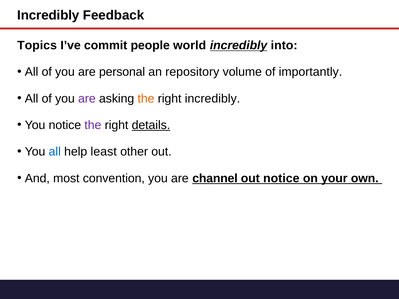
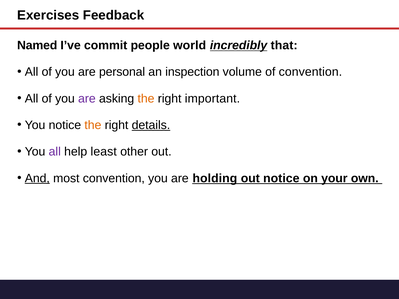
Incredibly at (48, 15): Incredibly -> Exercises
Topics: Topics -> Named
into: into -> that
repository: repository -> inspection
of importantly: importantly -> convention
right incredibly: incredibly -> important
the at (93, 125) colour: purple -> orange
all at (55, 152) colour: blue -> purple
And underline: none -> present
channel: channel -> holding
